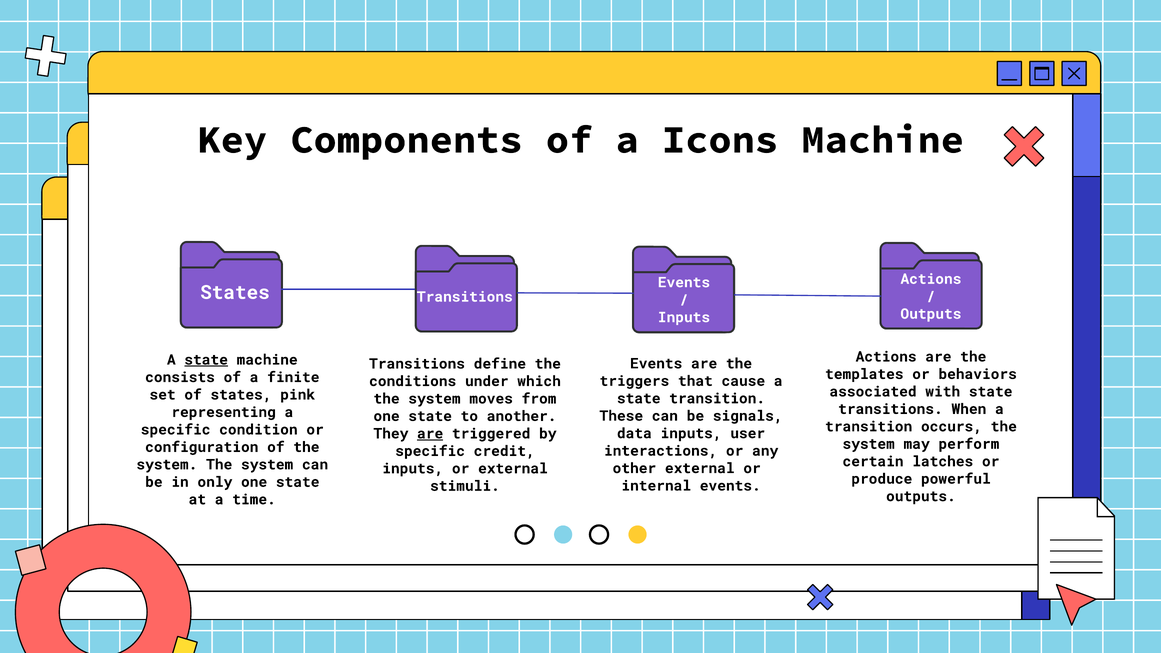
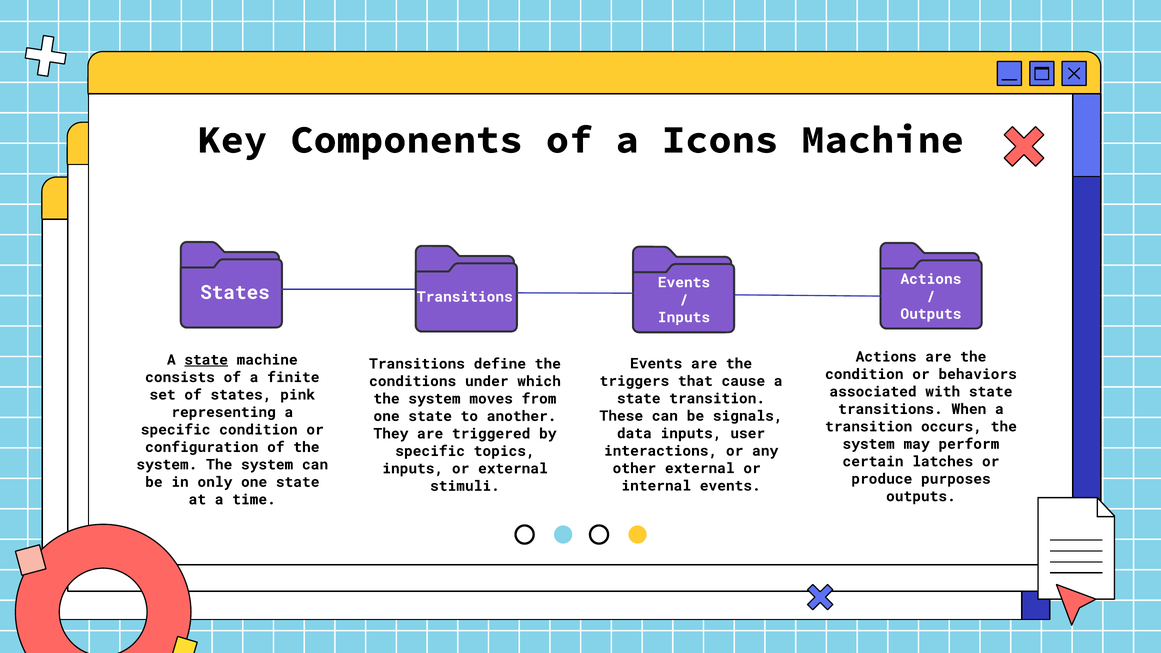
templates at (864, 374): templates -> condition
are at (430, 434) underline: present -> none
credit: credit -> topics
powerful: powerful -> purposes
